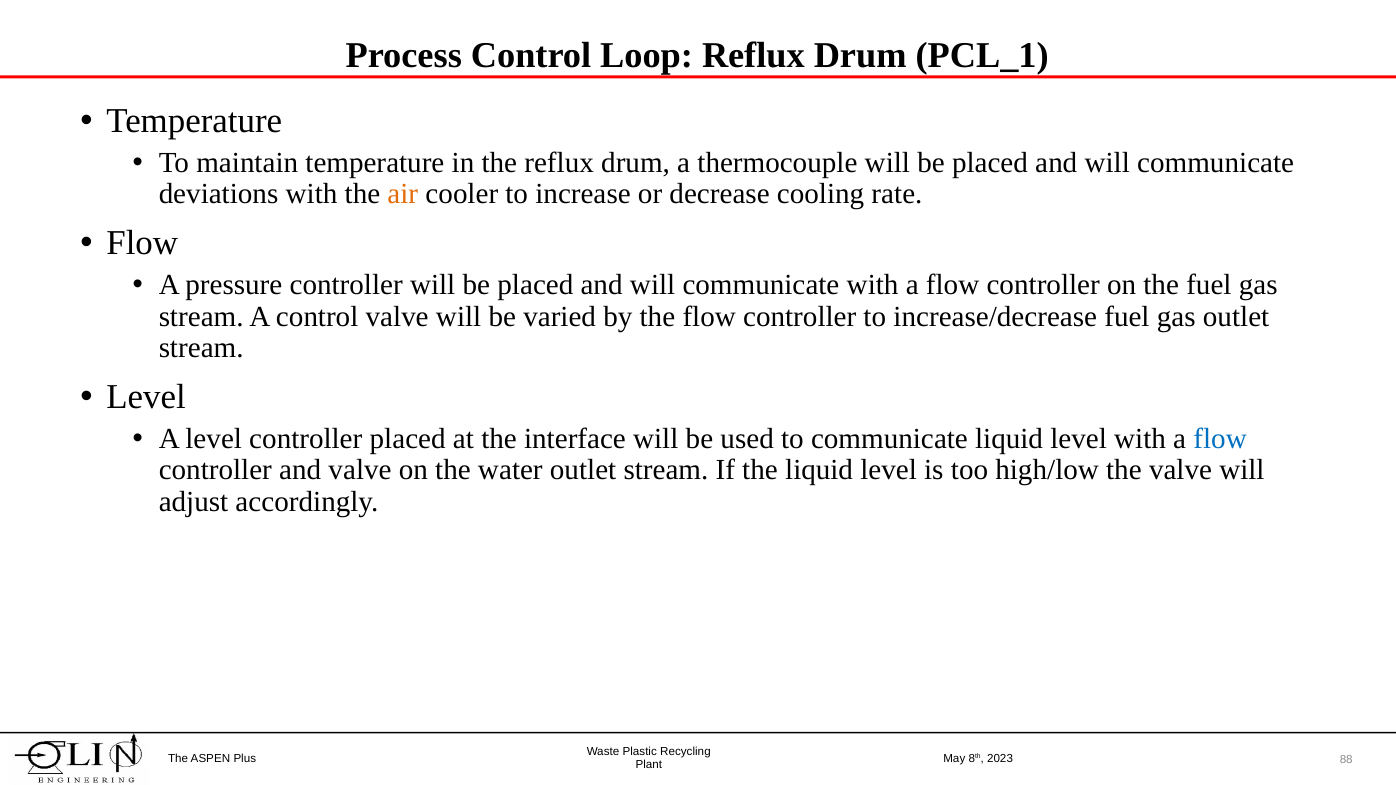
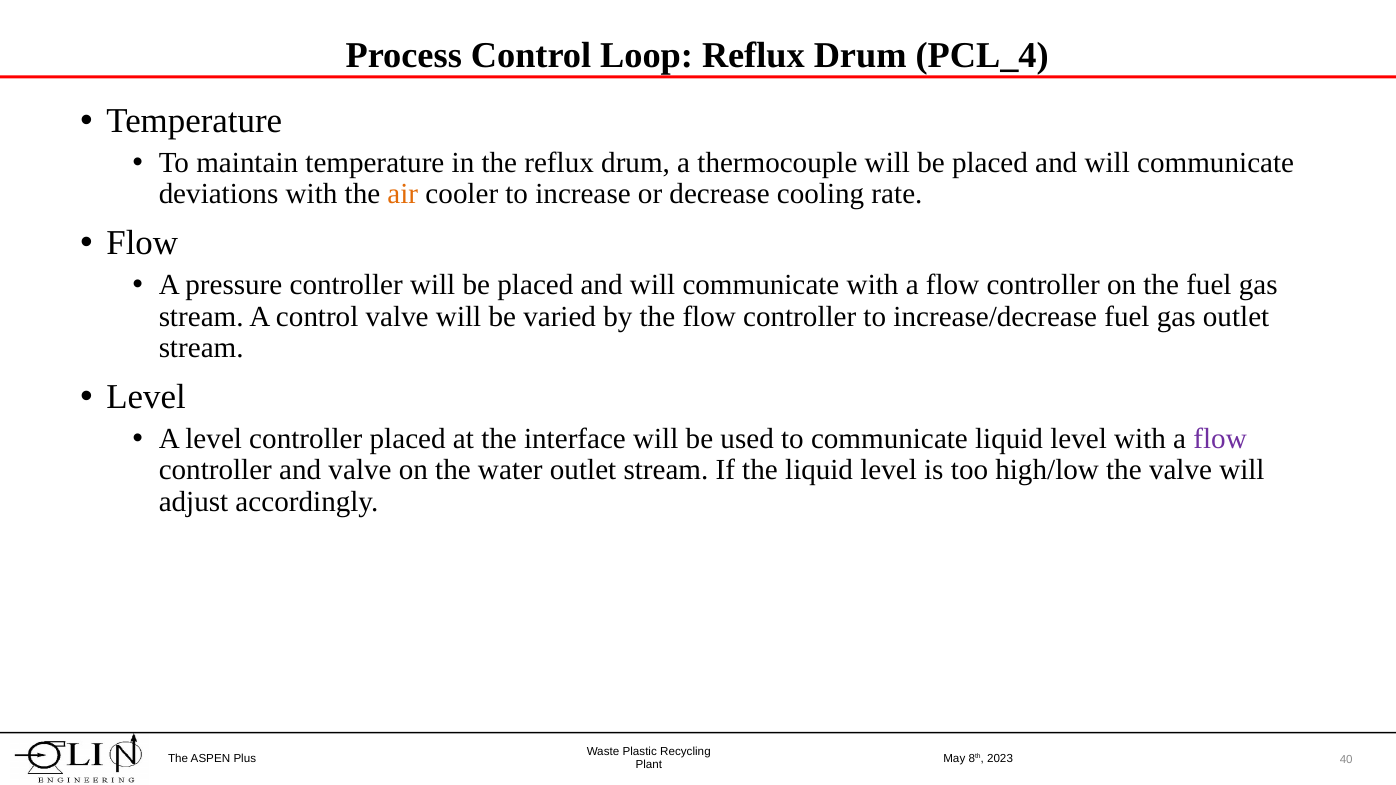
PCL_1: PCL_1 -> PCL_4
flow at (1220, 439) colour: blue -> purple
88: 88 -> 40
